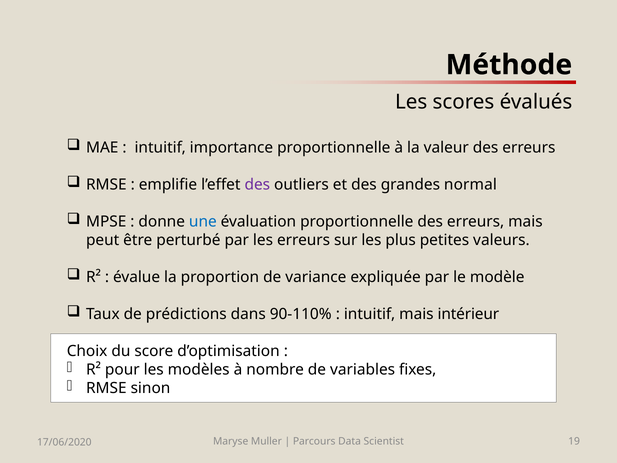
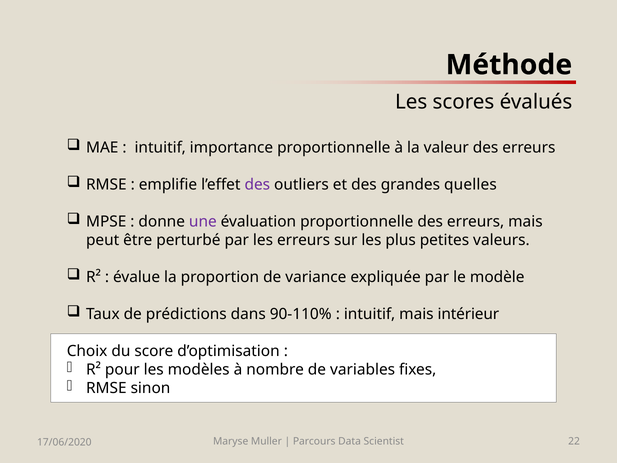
normal: normal -> quelles
une colour: blue -> purple
19: 19 -> 22
